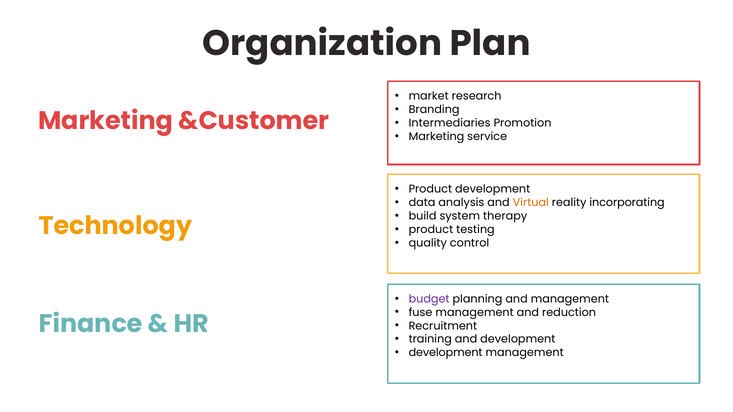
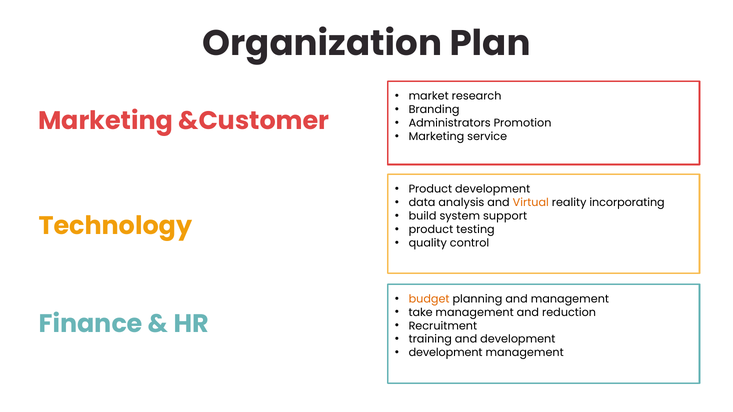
Intermediaries: Intermediaries -> Administrators
therapy: therapy -> support
budget colour: purple -> orange
fuse: fuse -> take
